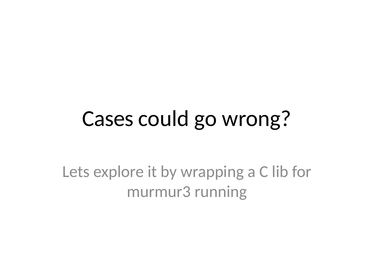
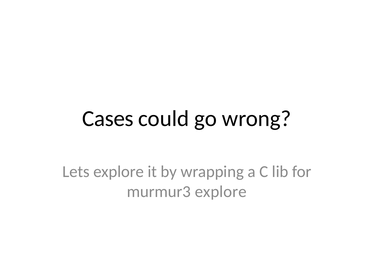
murmur3 running: running -> explore
